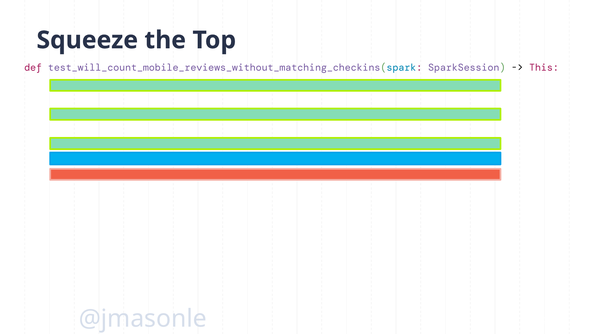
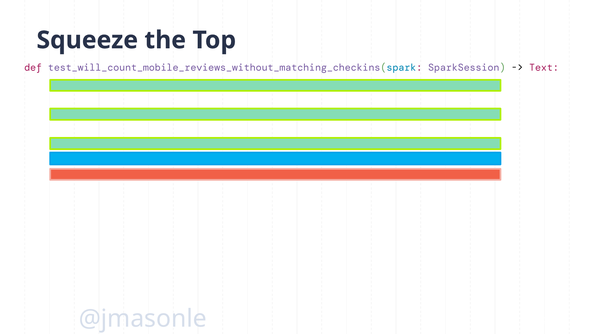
This: This -> Text
